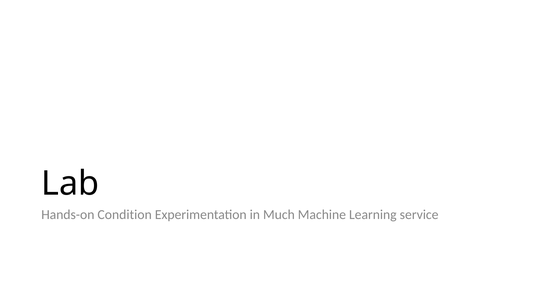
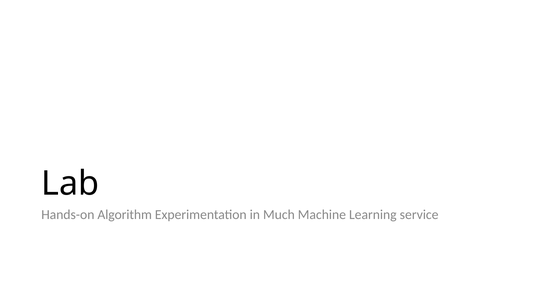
Condition: Condition -> Algorithm
